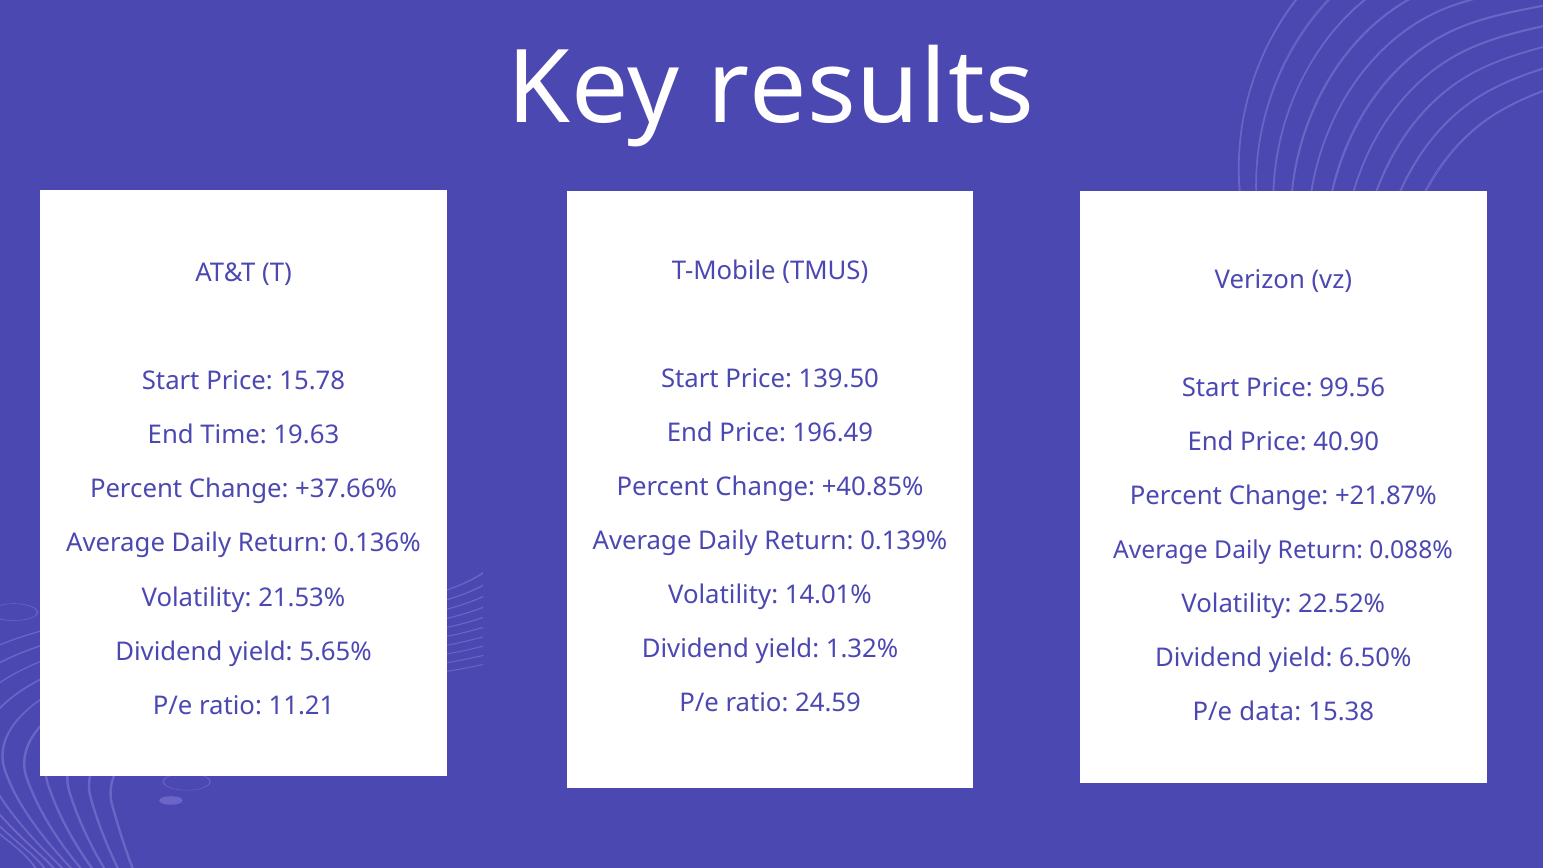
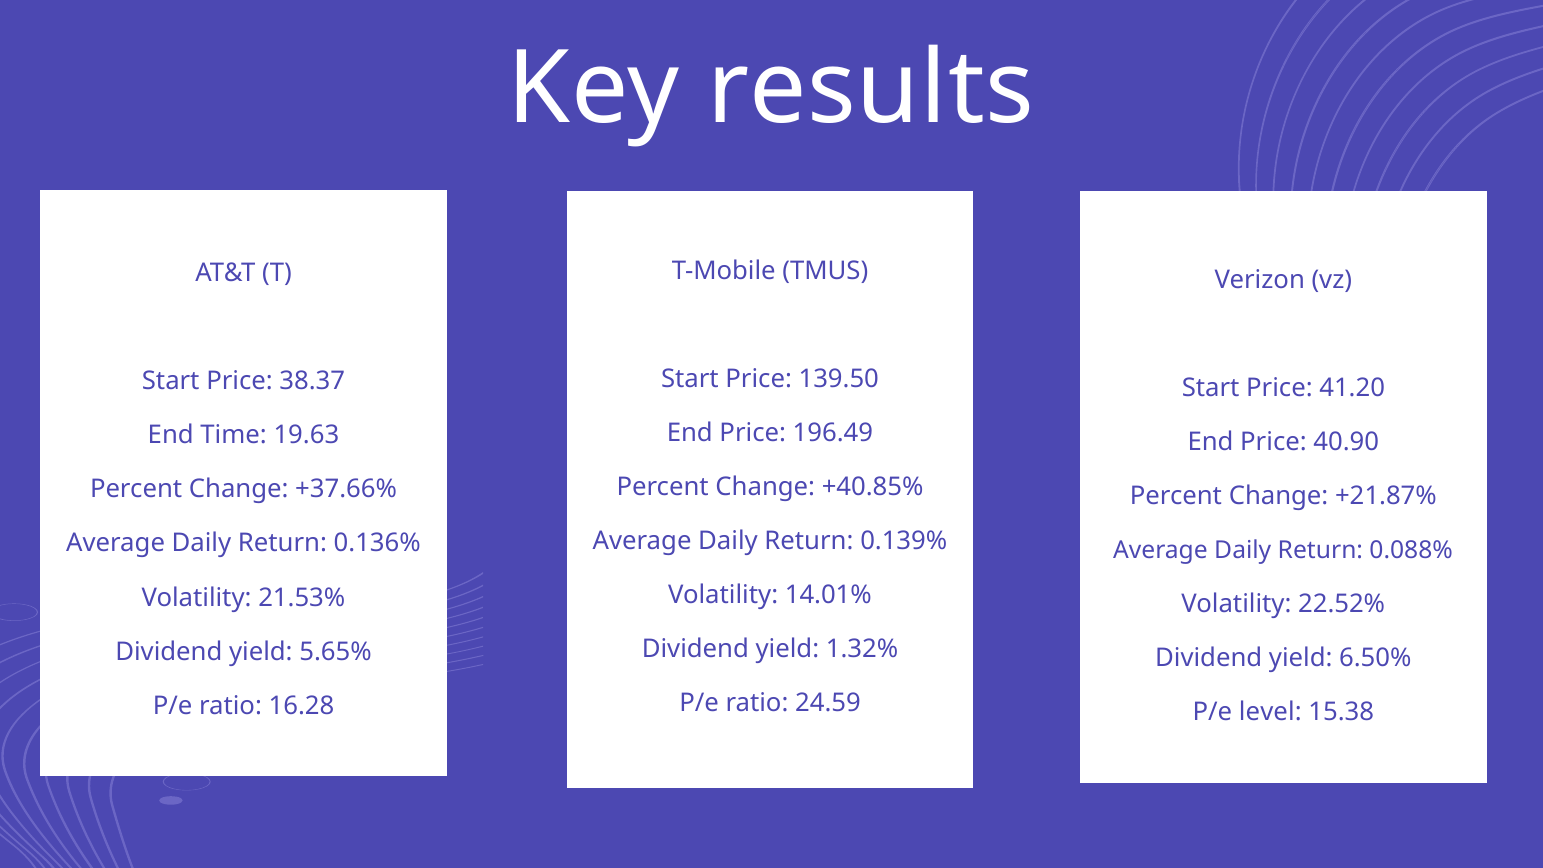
15.78: 15.78 -> 38.37
99.56: 99.56 -> 41.20
11.21: 11.21 -> 16.28
data: data -> level
